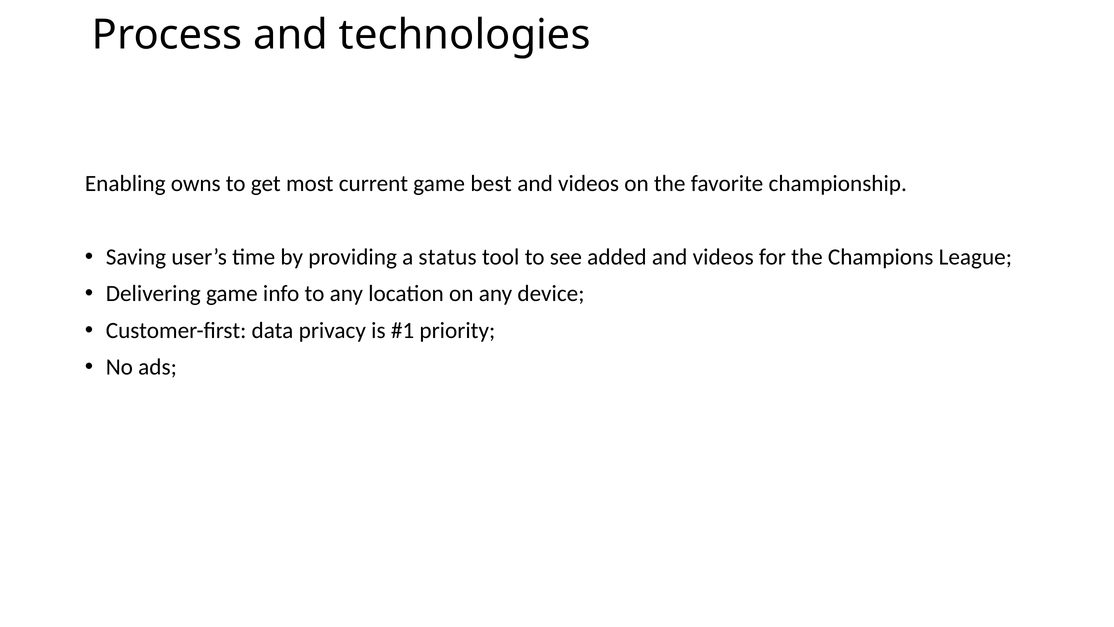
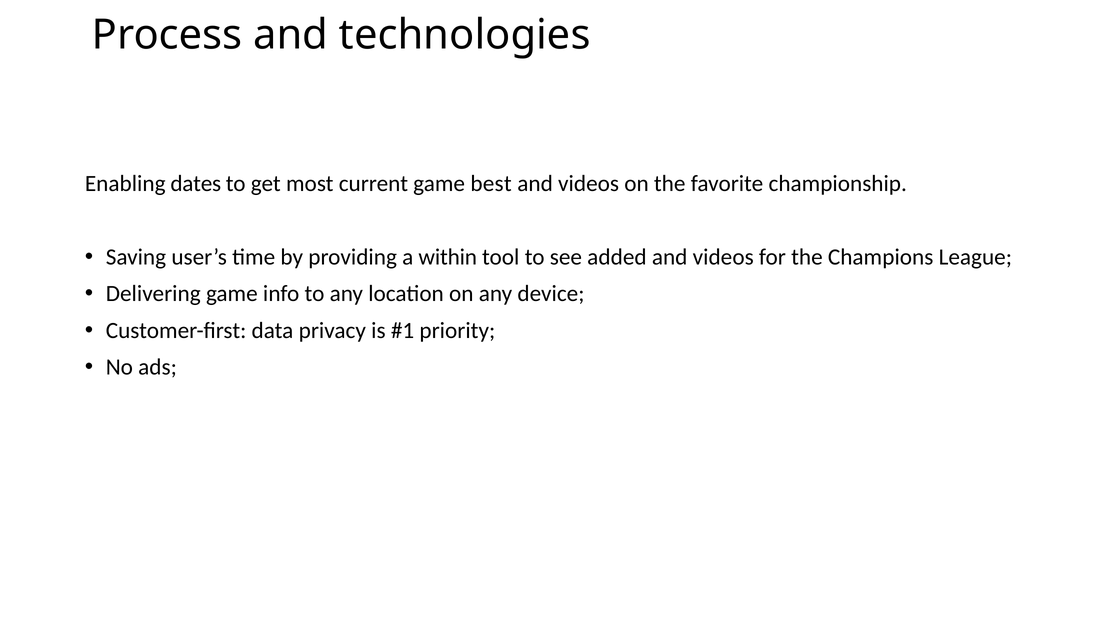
owns: owns -> dates
status: status -> within
